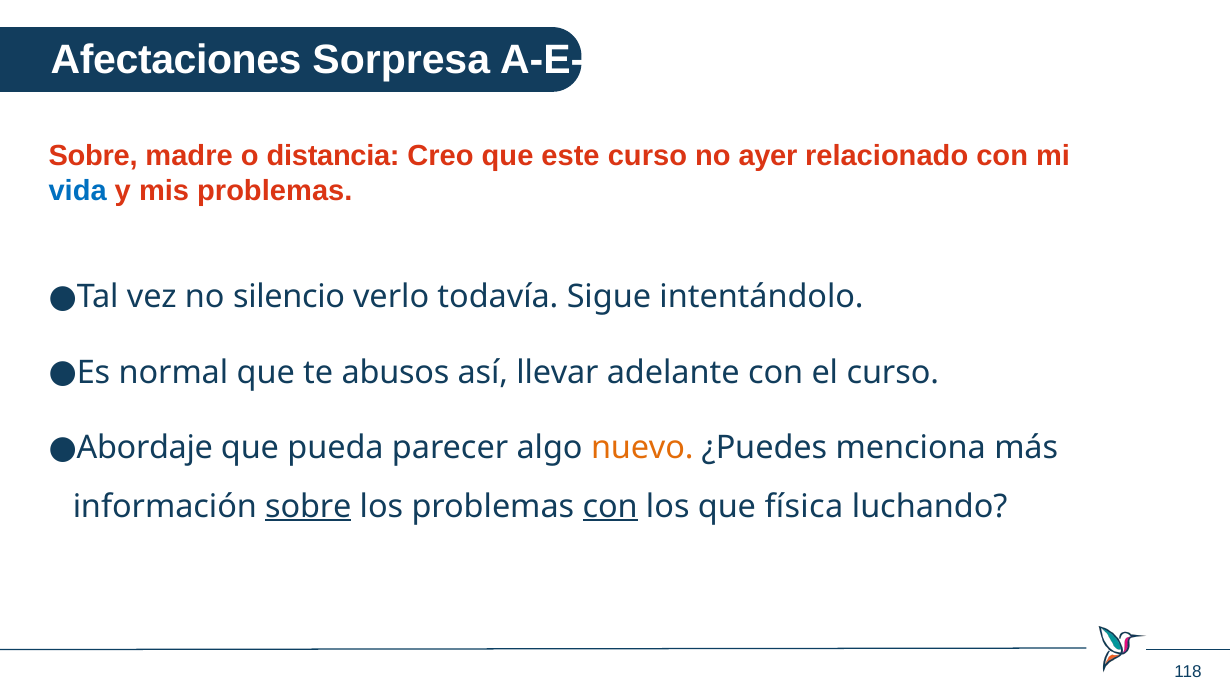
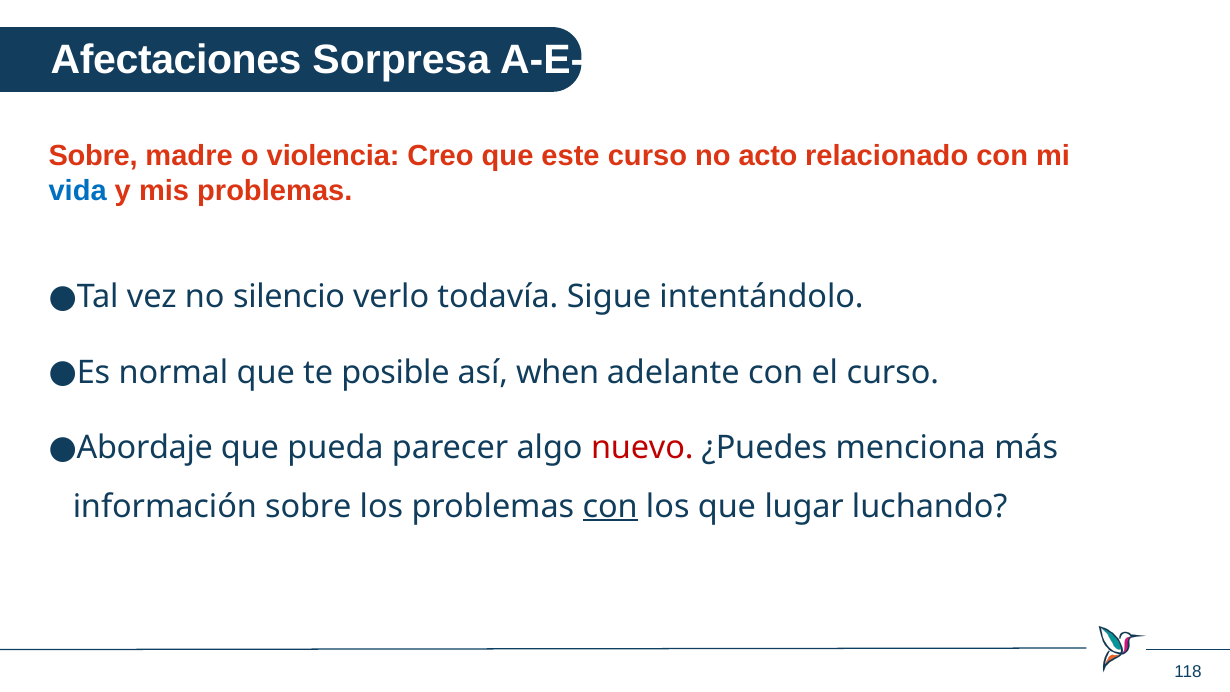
distancia: distancia -> violencia
ayer: ayer -> acto
abusos: abusos -> posible
llevar: llevar -> when
nuevo colour: orange -> red
sobre at (308, 506) underline: present -> none
física: física -> lugar
